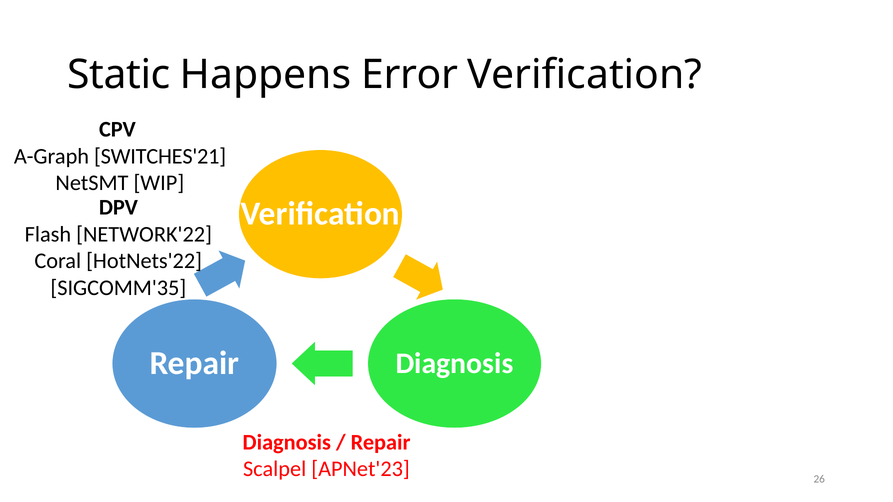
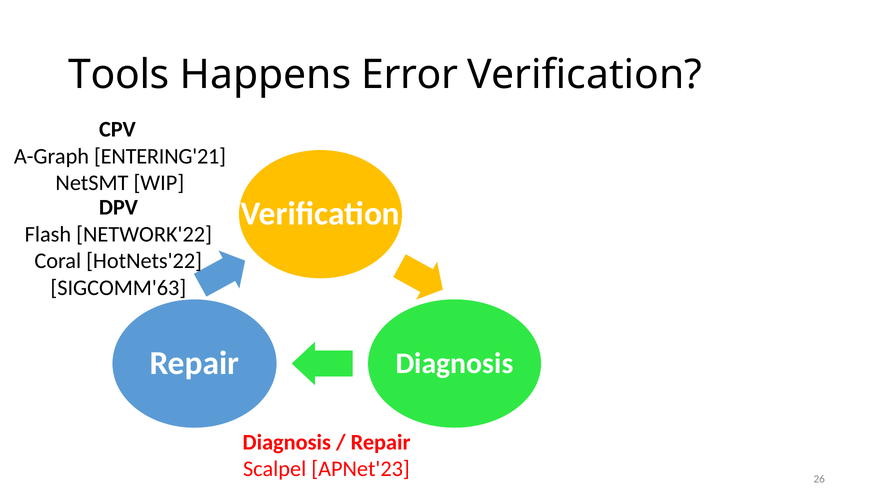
Static: Static -> Tools
SWITCHES'21: SWITCHES'21 -> ENTERING'21
SIGCOMM'35: SIGCOMM'35 -> SIGCOMM'63
